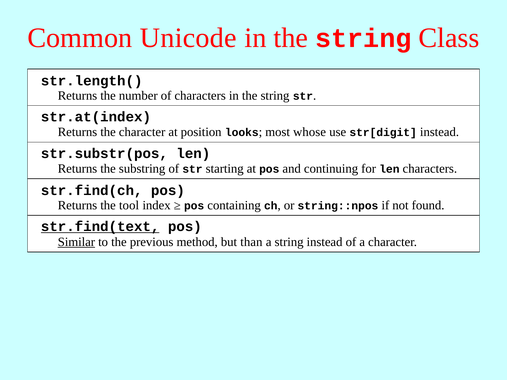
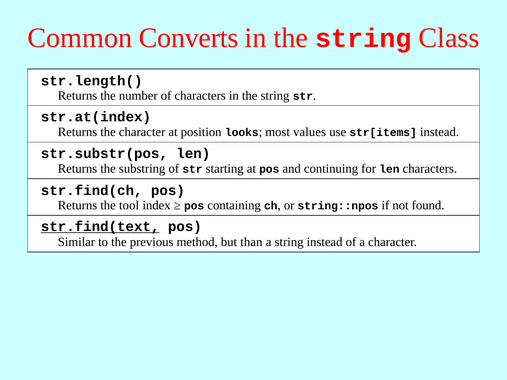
Unicode: Unicode -> Converts
whose: whose -> values
str[digit: str[digit -> str[items
Similar underline: present -> none
